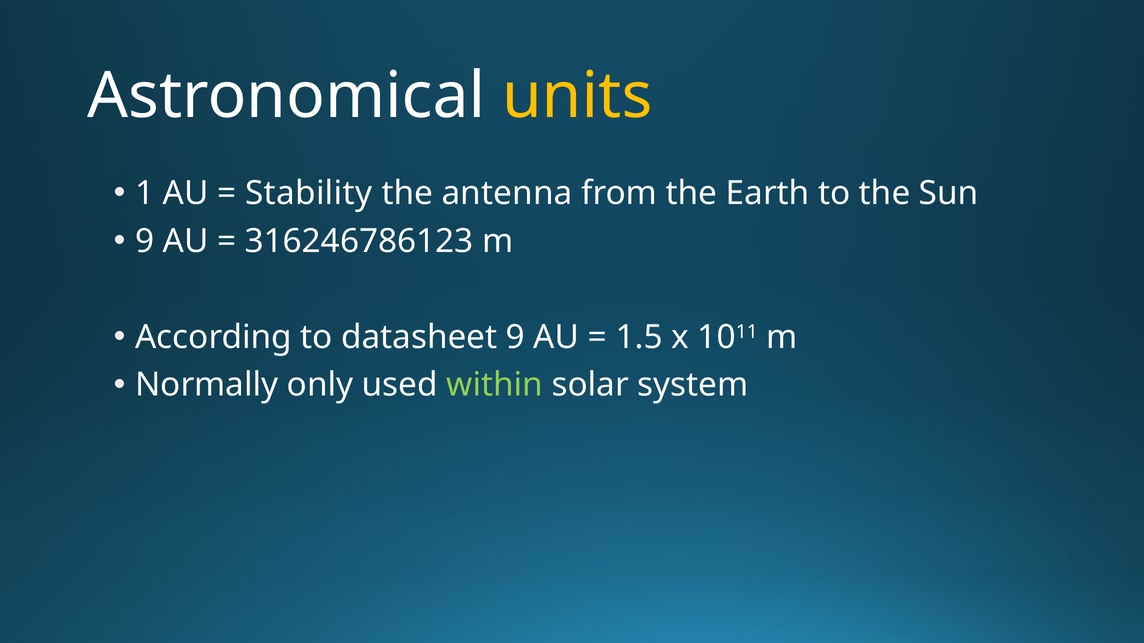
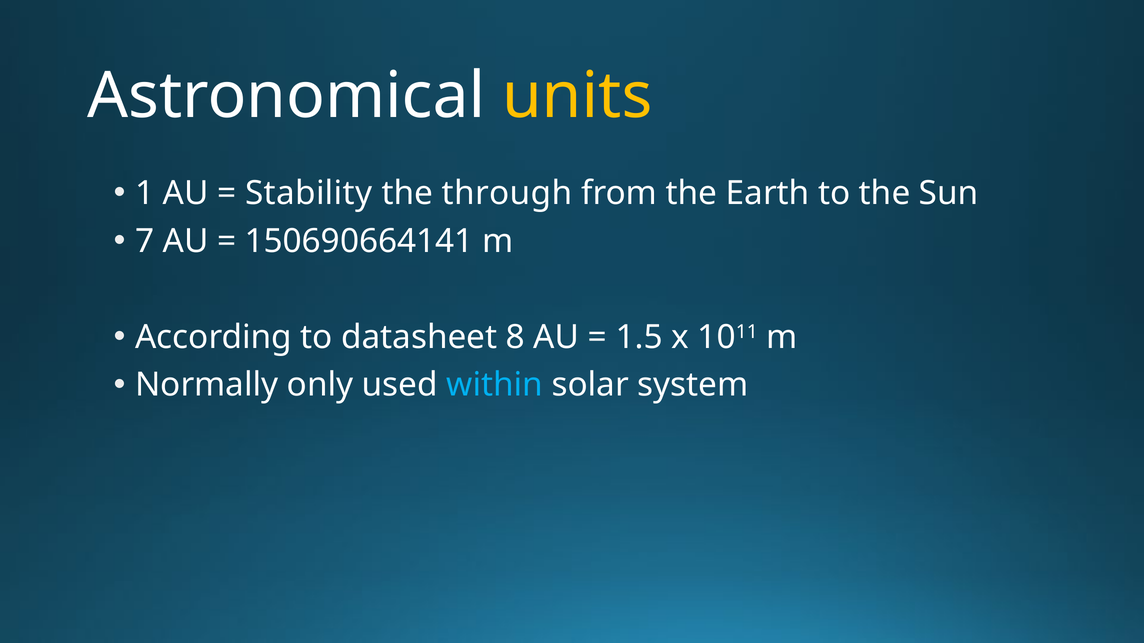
antenna: antenna -> through
9 at (145, 241): 9 -> 7
316246786123: 316246786123 -> 150690664141
datasheet 9: 9 -> 8
within colour: light green -> light blue
